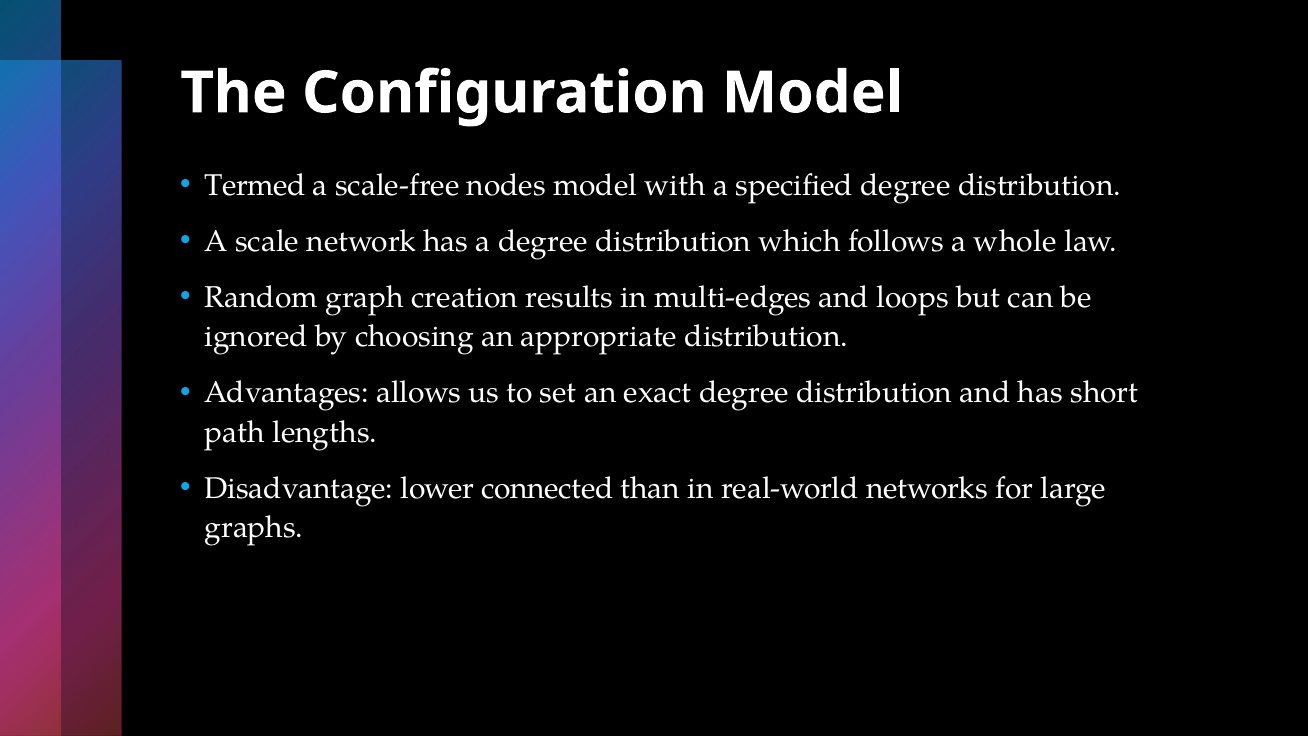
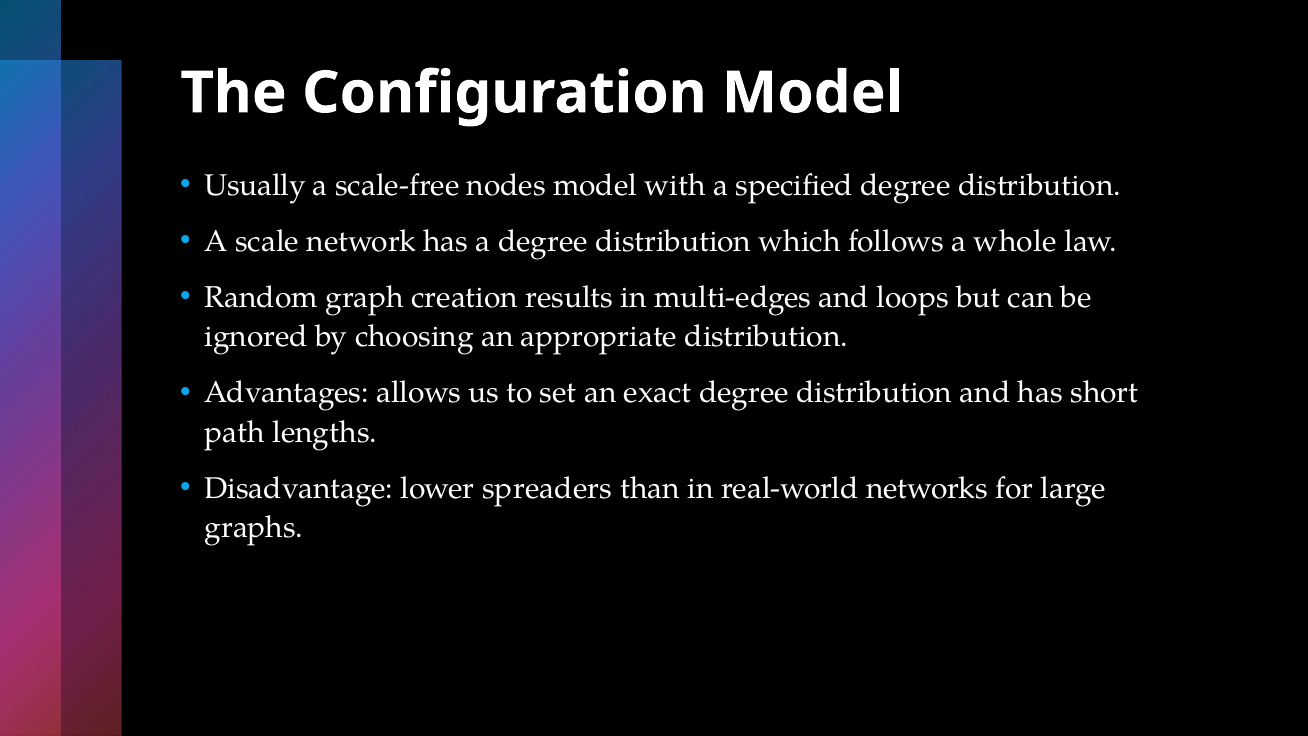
Termed: Termed -> Usually
connected: connected -> spreaders
